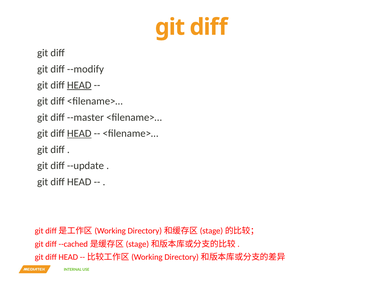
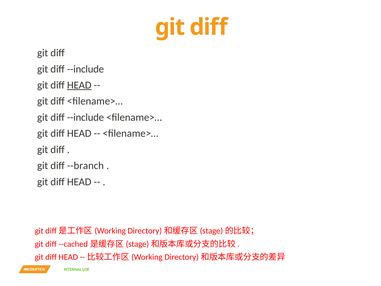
--modify at (85, 69): --modify -> --include
--master at (85, 117): --master -> --include
HEAD at (79, 133) underline: present -> none
--update: --update -> --branch
